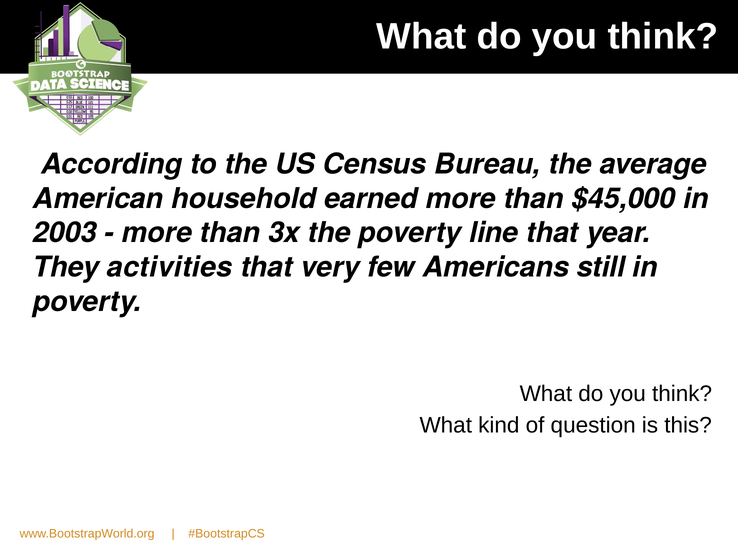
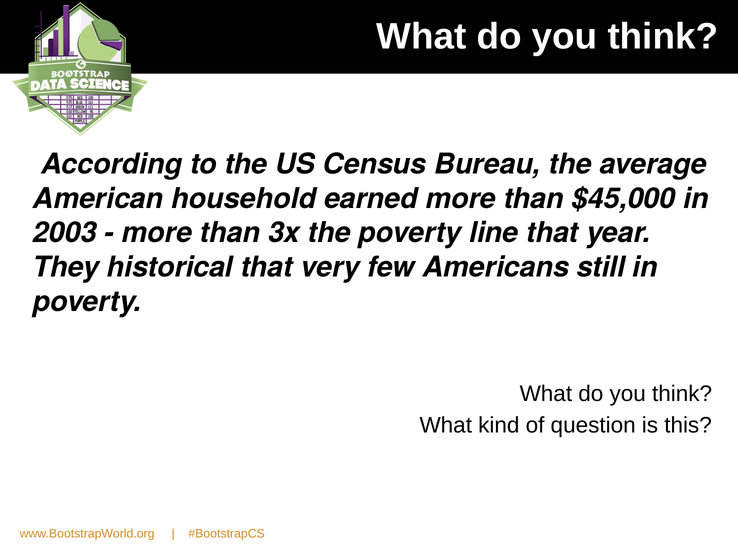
activities: activities -> historical
